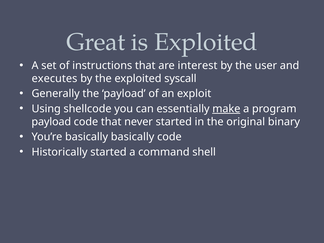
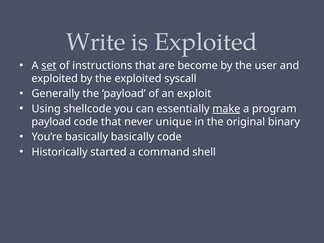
Great: Great -> Write
set underline: none -> present
interest: interest -> become
executes at (55, 79): executes -> exploited
never started: started -> unique
